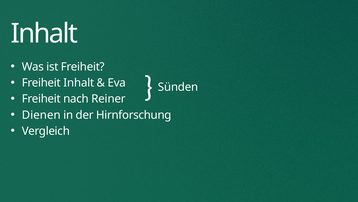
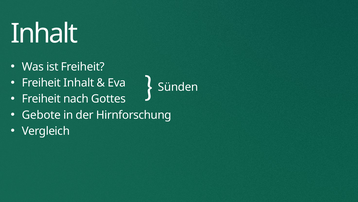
Reiner: Reiner -> Gottes
Dienen: Dienen -> Gebote
